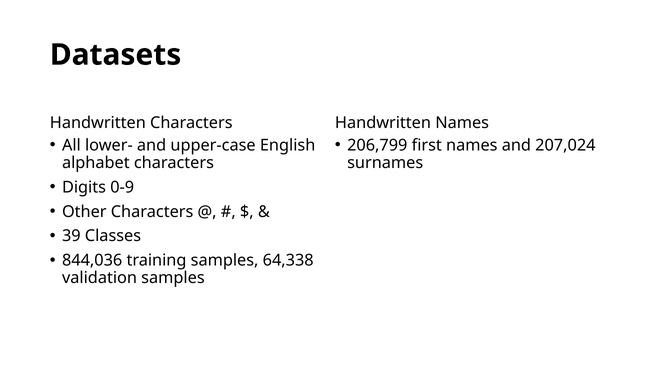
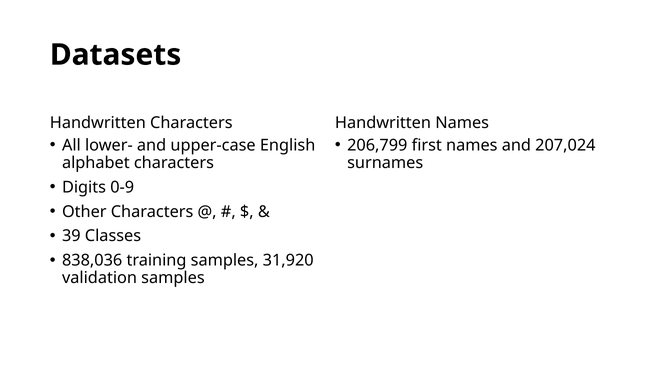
844,036: 844,036 -> 838,036
64,338: 64,338 -> 31,920
